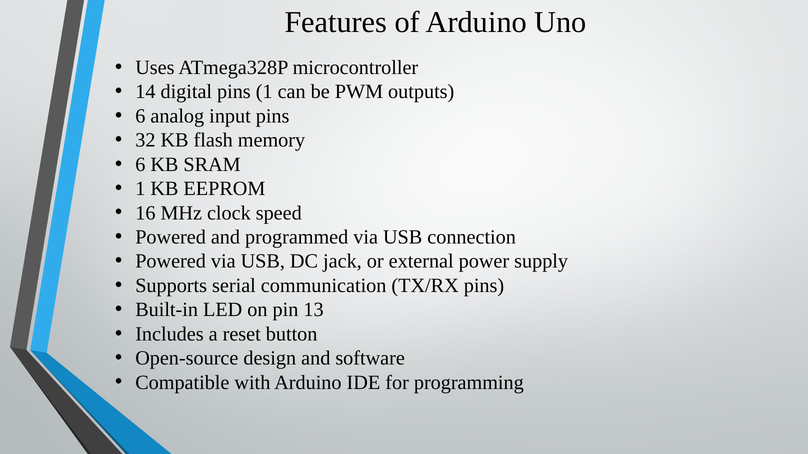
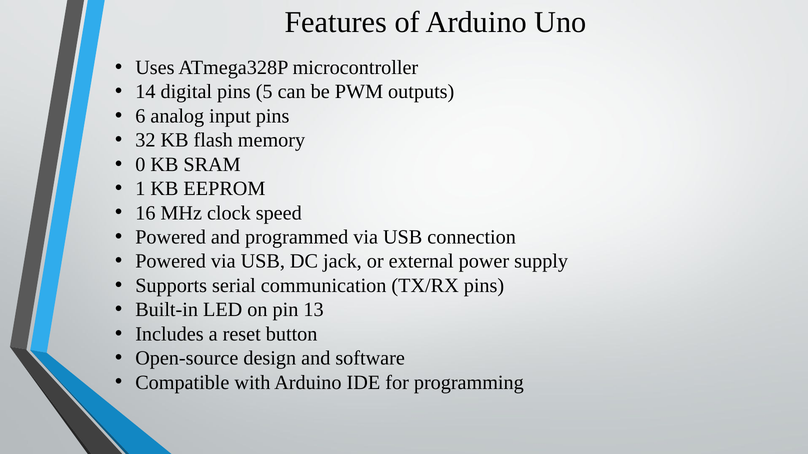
pins 1: 1 -> 5
6 at (140, 165): 6 -> 0
